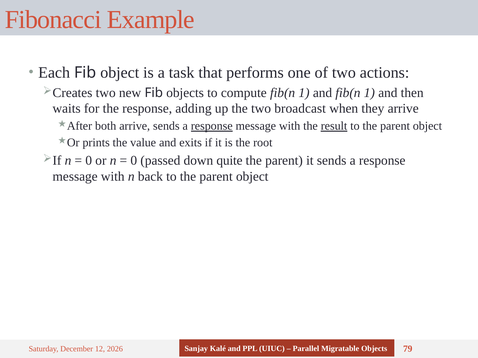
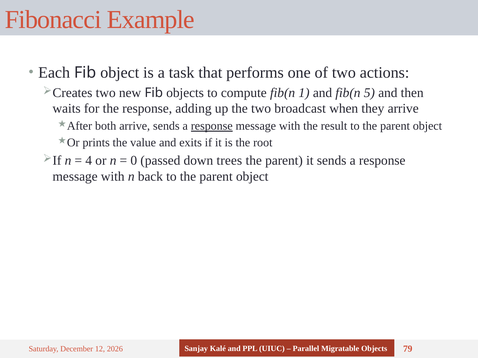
and fib(n 1: 1 -> 5
result underline: present -> none
0 at (89, 161): 0 -> 4
quite: quite -> trees
